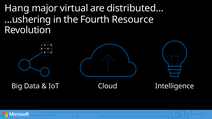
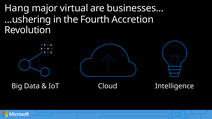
distributed…: distributed… -> businesses…
Resource: Resource -> Accretion
